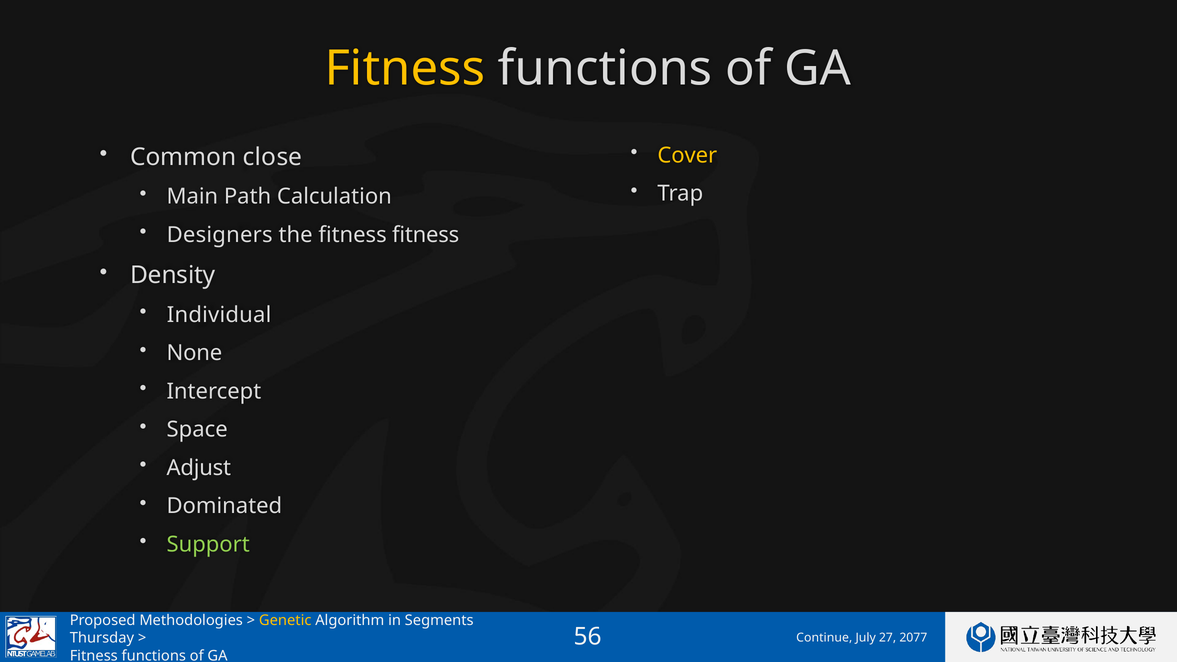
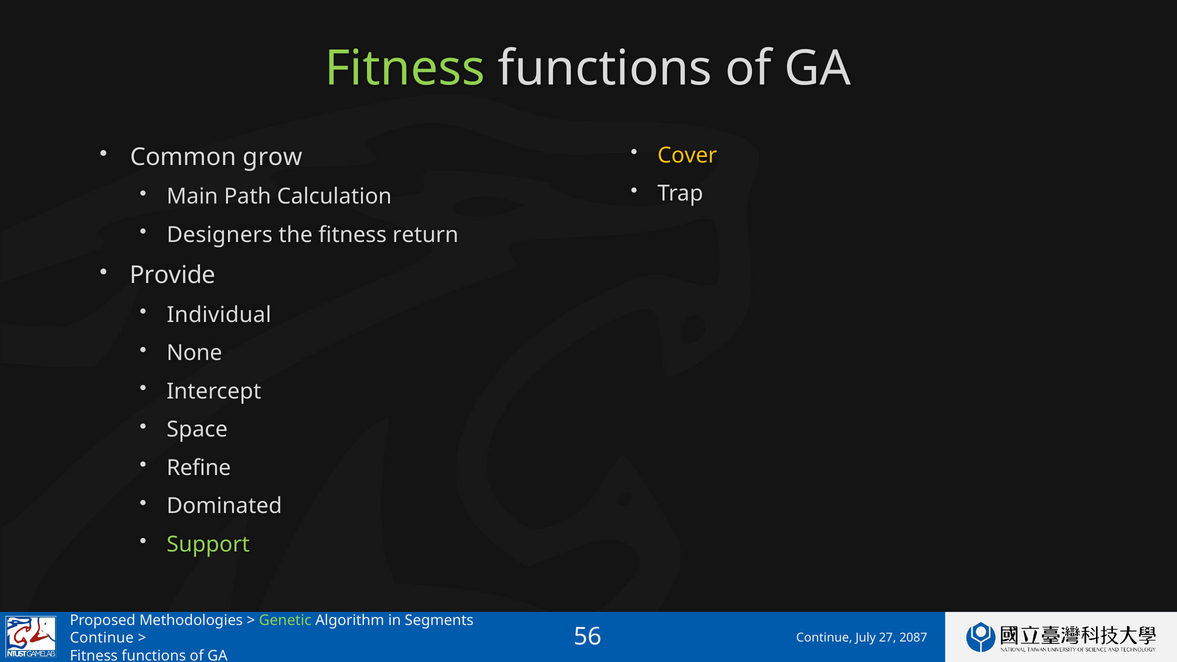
Fitness at (405, 69) colour: yellow -> light green
close: close -> grow
fitness fitness: fitness -> return
Density: Density -> Provide
Adjust: Adjust -> Refine
Genetic colour: yellow -> light green
Thursday at (102, 638): Thursday -> Continue
2077: 2077 -> 2087
